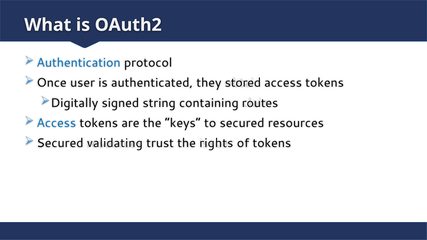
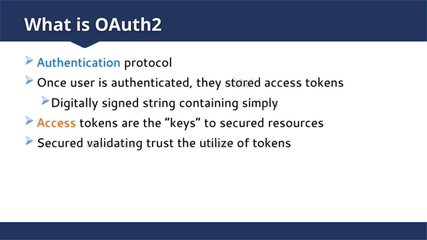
routes: routes -> simply
Access at (56, 123) colour: blue -> orange
rights: rights -> utilize
